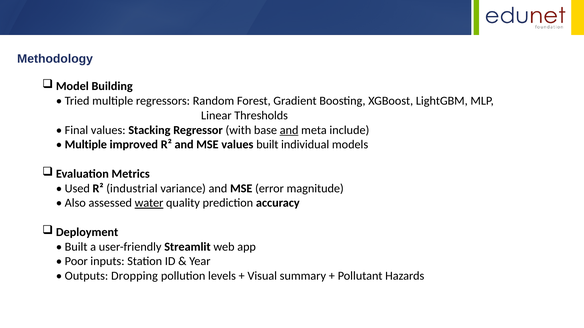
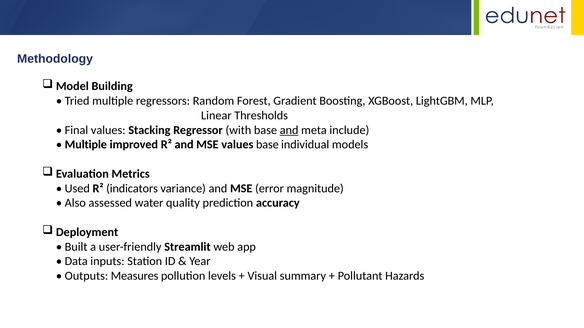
values built: built -> base
industrial: industrial -> indicators
water underline: present -> none
Poor: Poor -> Data
Dropping: Dropping -> Measures
